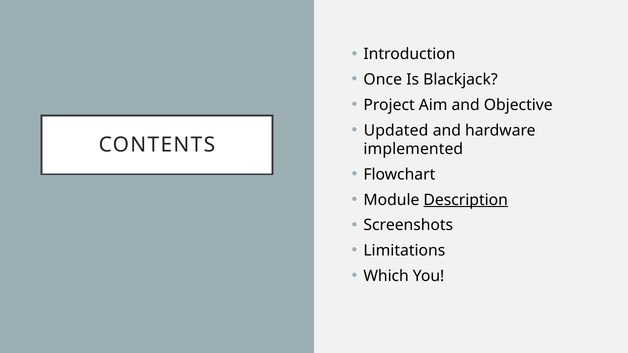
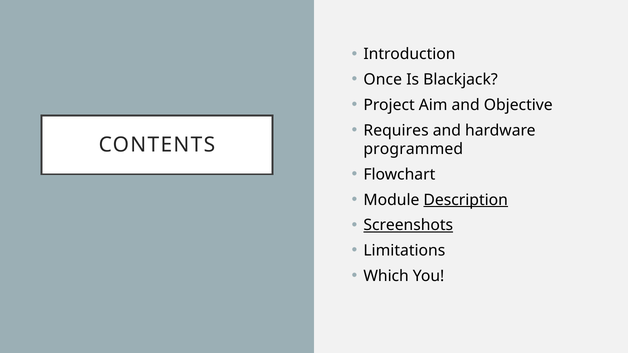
Updated: Updated -> Requires
implemented: implemented -> programmed
Screenshots underline: none -> present
